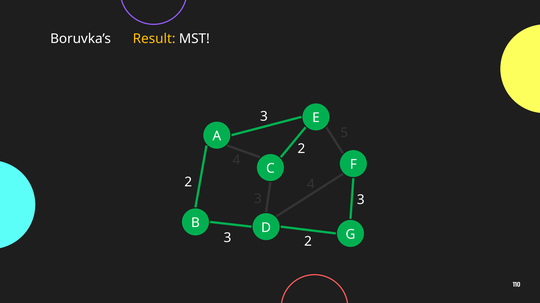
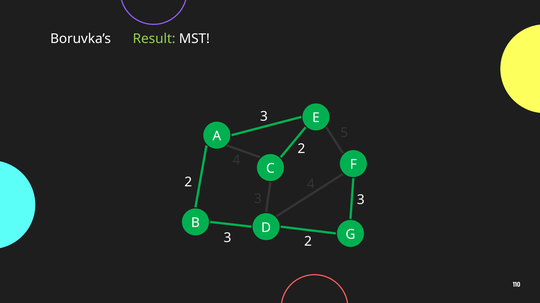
Result colour: yellow -> light green
